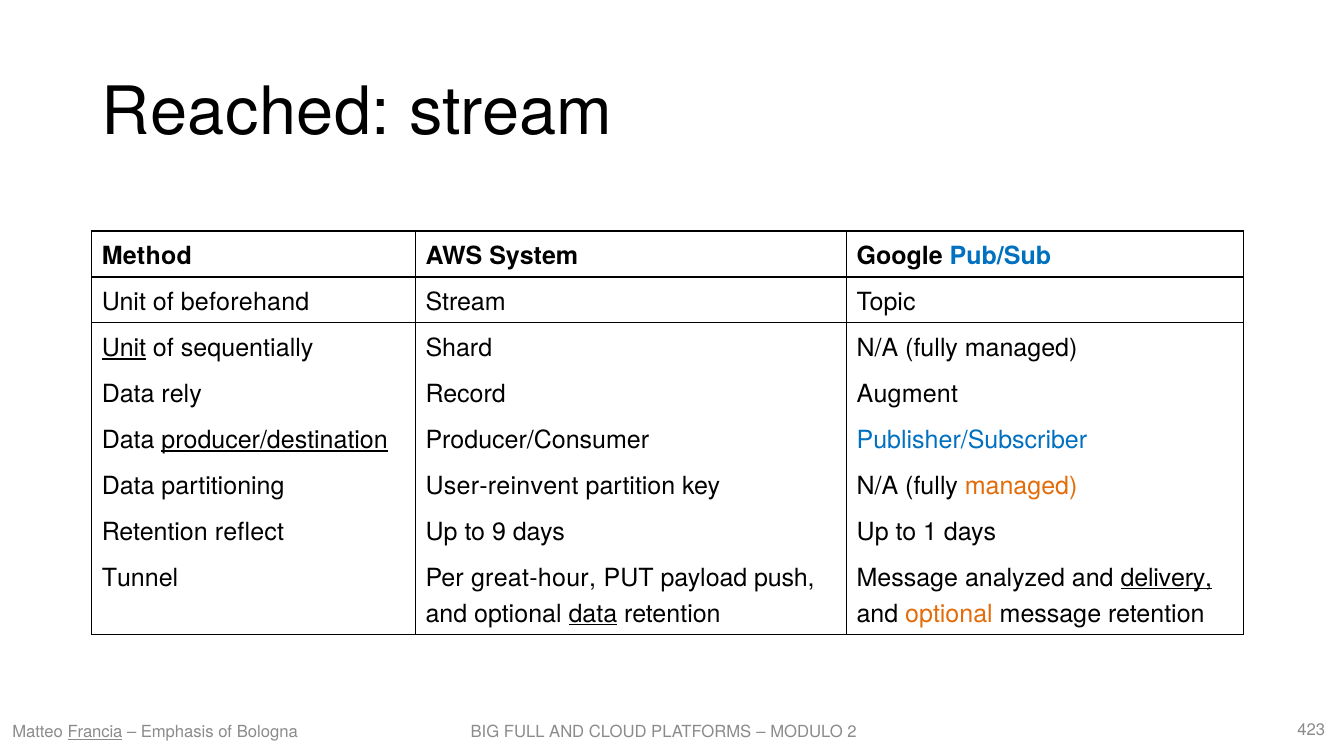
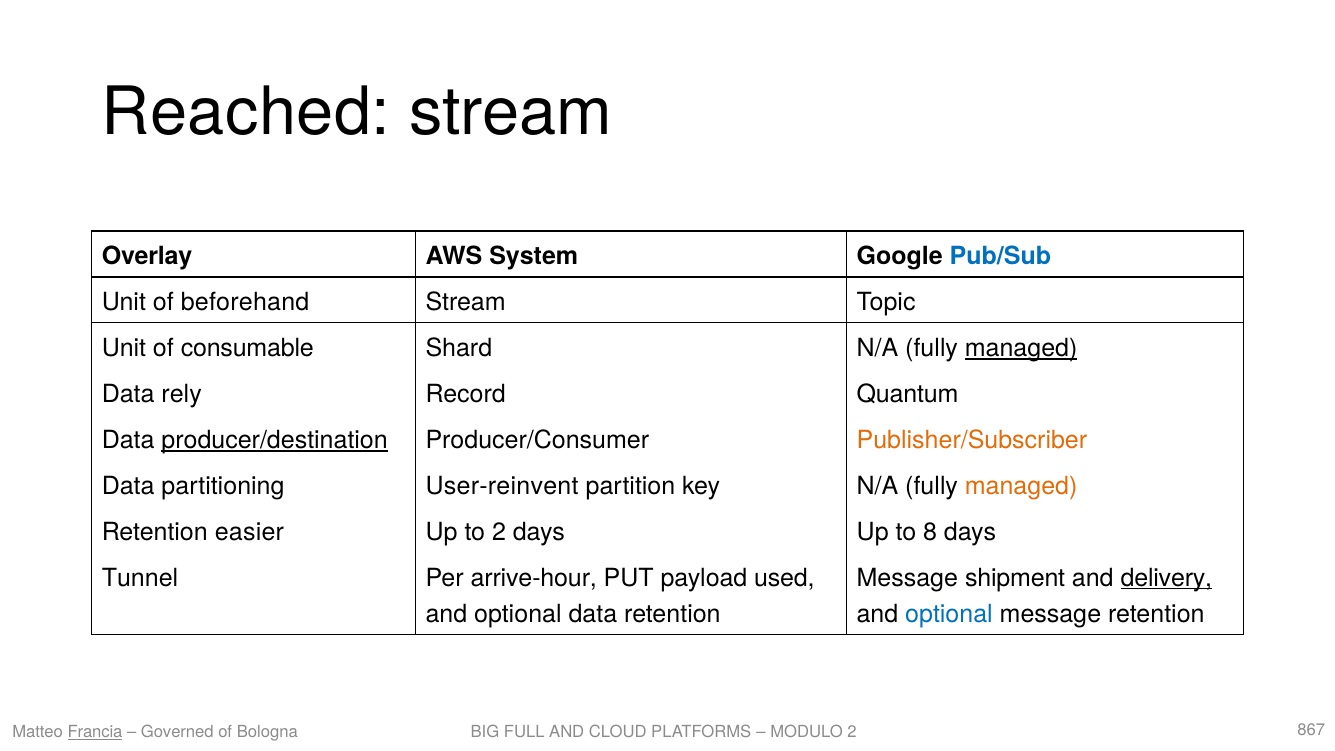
Method: Method -> Overlay
Unit at (124, 348) underline: present -> none
sequentially: sequentially -> consumable
managed at (1021, 348) underline: none -> present
Augment: Augment -> Quantum
Publisher/Subscriber colour: blue -> orange
reflect: reflect -> easier
to 9: 9 -> 2
1: 1 -> 8
great-hour: great-hour -> arrive-hour
push: push -> used
analyzed: analyzed -> shipment
data at (593, 614) underline: present -> none
optional at (949, 614) colour: orange -> blue
Emphasis: Emphasis -> Governed
423: 423 -> 867
